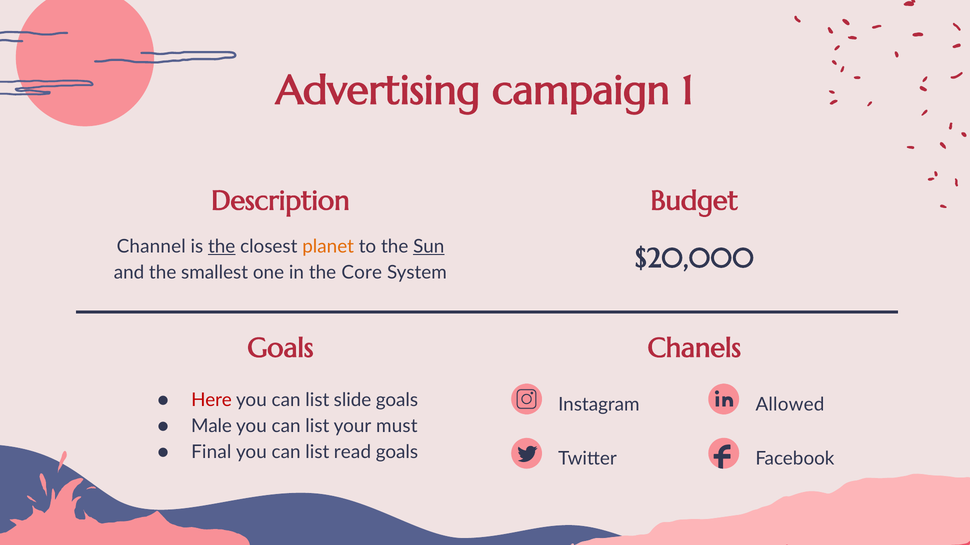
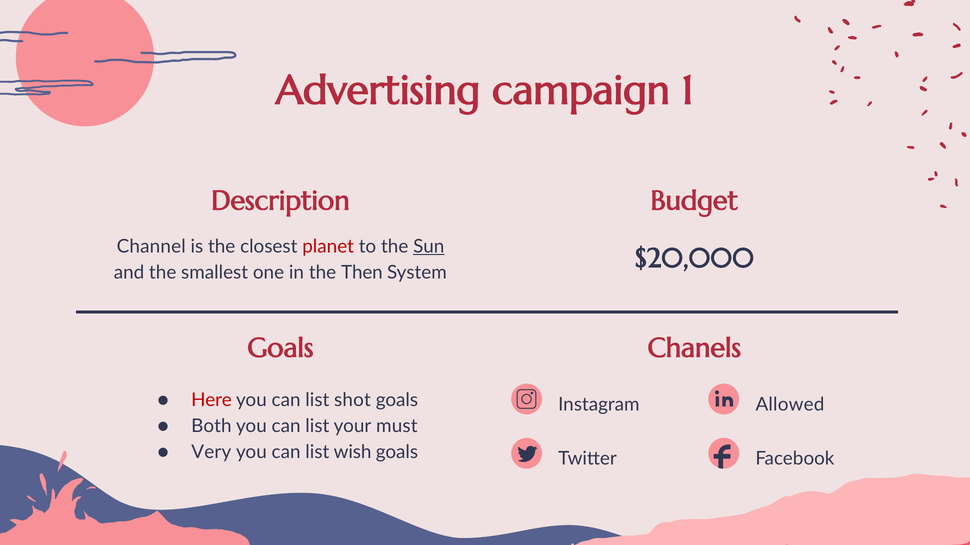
the at (222, 247) underline: present -> none
planet colour: orange -> red
Core: Core -> Then
slide: slide -> shot
Male: Male -> Both
Final: Final -> Very
read: read -> wish
